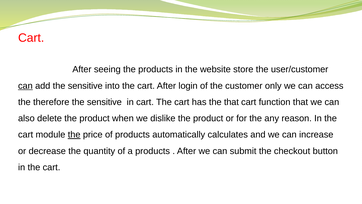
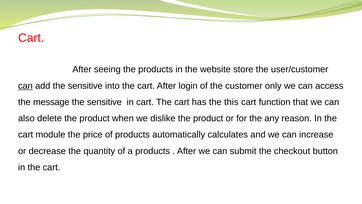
therefore: therefore -> message
the that: that -> this
the at (74, 134) underline: present -> none
